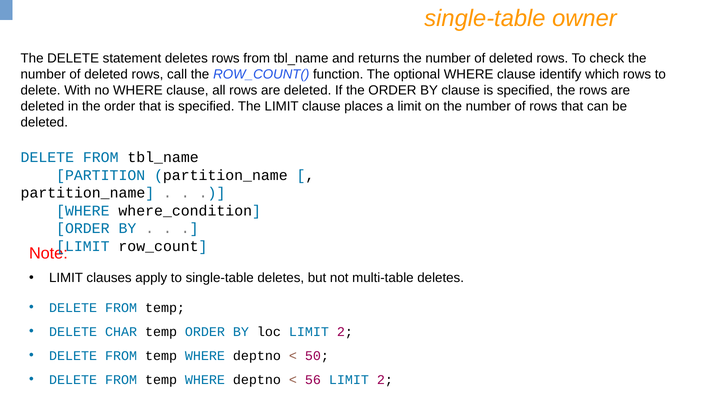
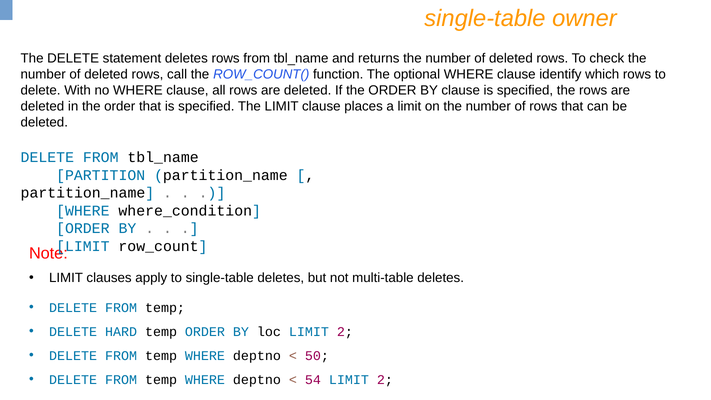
CHAR: CHAR -> HARD
56: 56 -> 54
